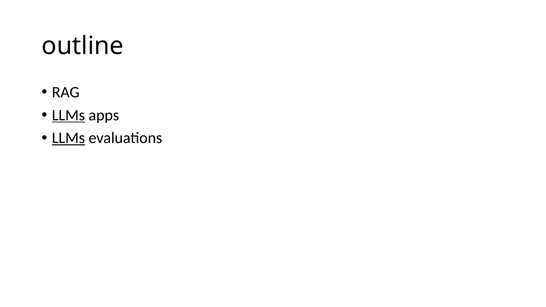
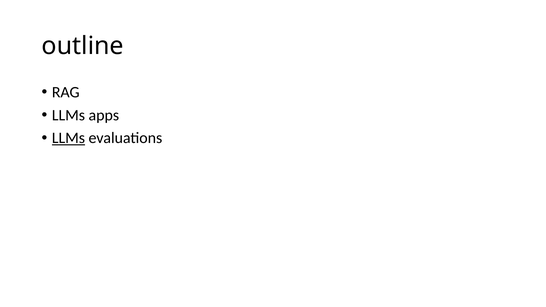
LLMs at (68, 115) underline: present -> none
